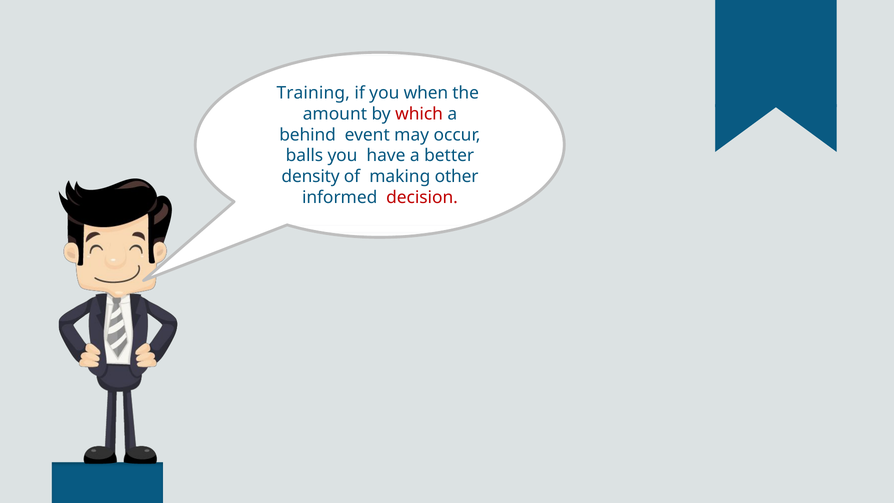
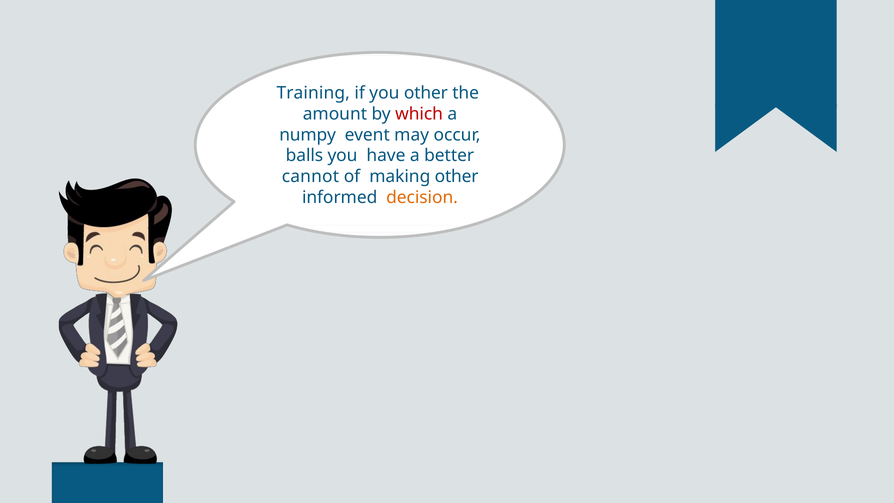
you when: when -> other
behind: behind -> numpy
density: density -> cannot
decision colour: red -> orange
